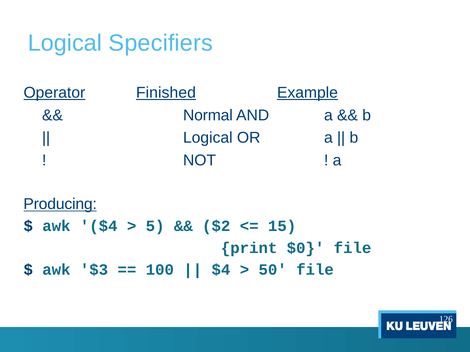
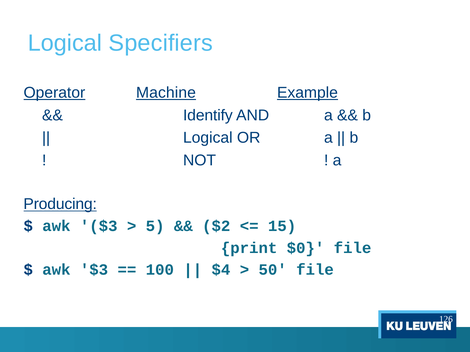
Finished: Finished -> Machine
Normal: Normal -> Identify
$4 at (99, 226): $4 -> $3
